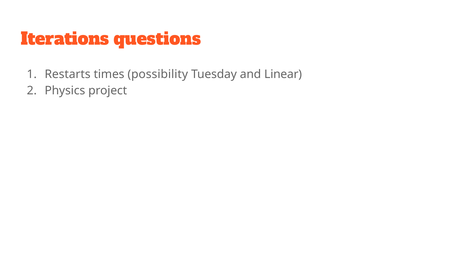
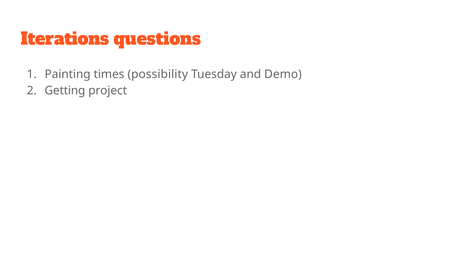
Restarts: Restarts -> Painting
Linear: Linear -> Demo
Physics: Physics -> Getting
